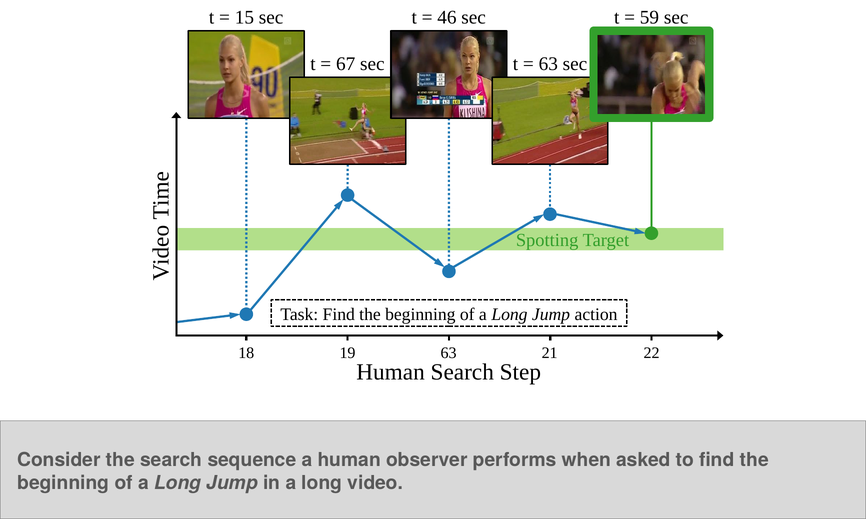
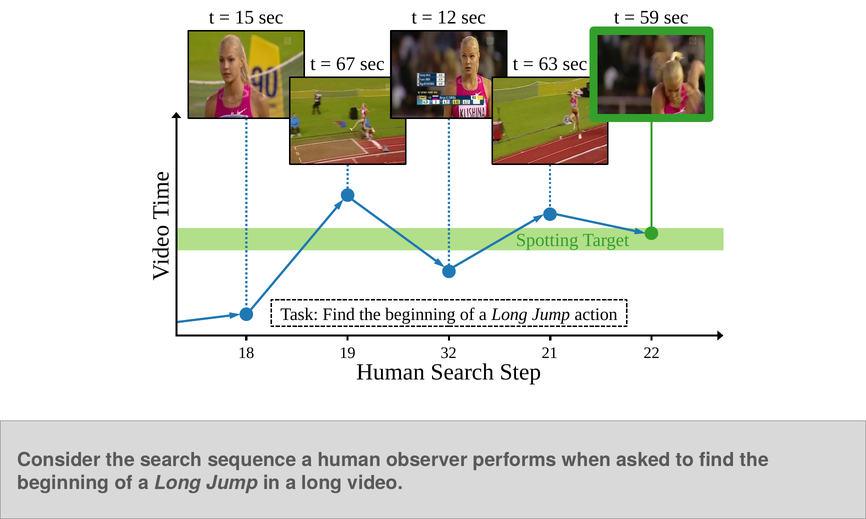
46: 46 -> 12
19 63: 63 -> 32
